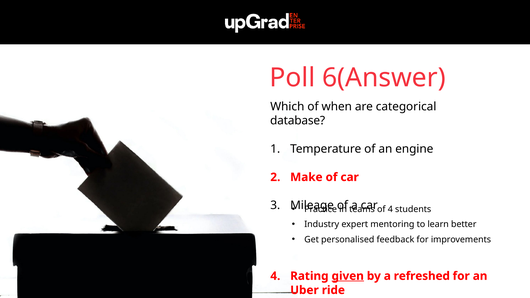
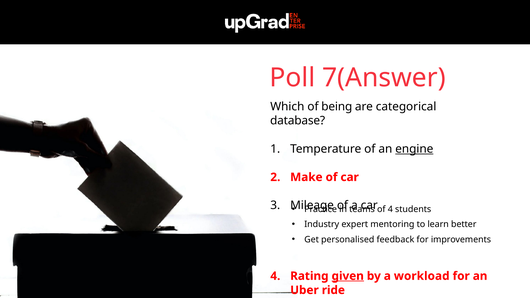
6(Answer: 6(Answer -> 7(Answer
when: when -> being
engine underline: none -> present
refreshed: refreshed -> workload
